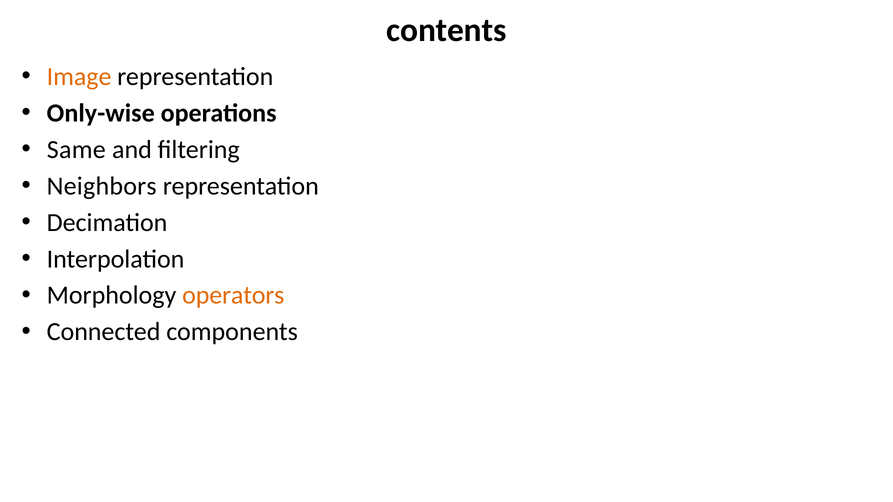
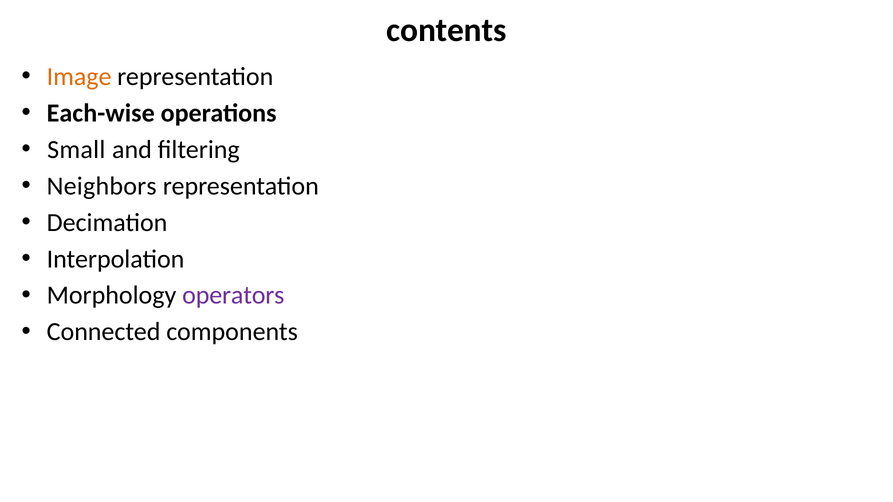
Only-wise: Only-wise -> Each-wise
Same: Same -> Small
operators colour: orange -> purple
